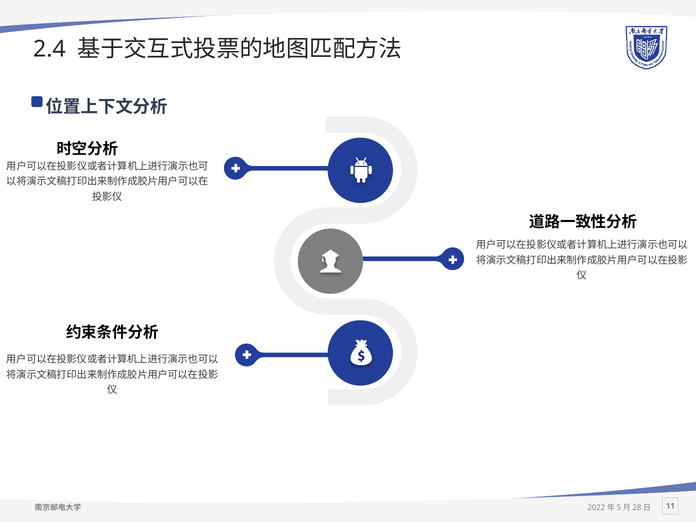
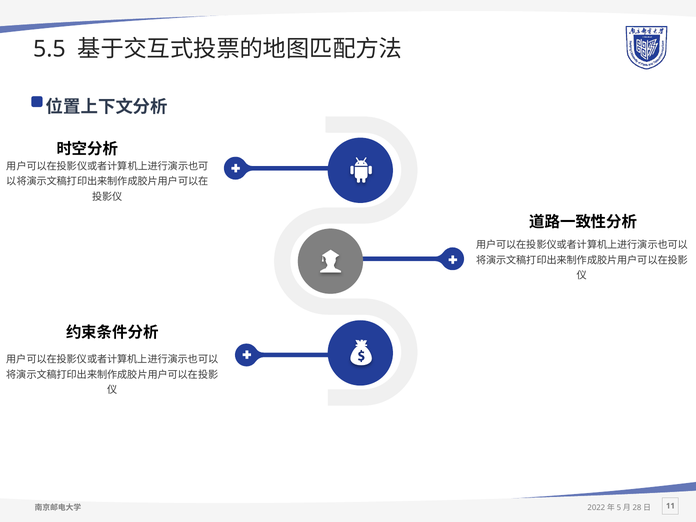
2.4: 2.4 -> 5.5
